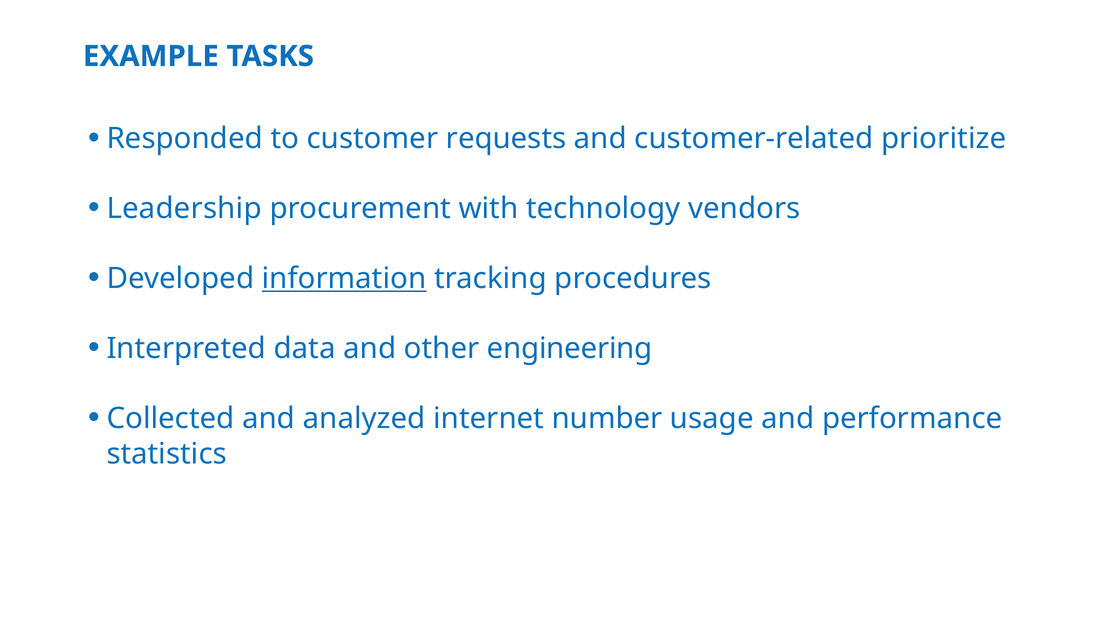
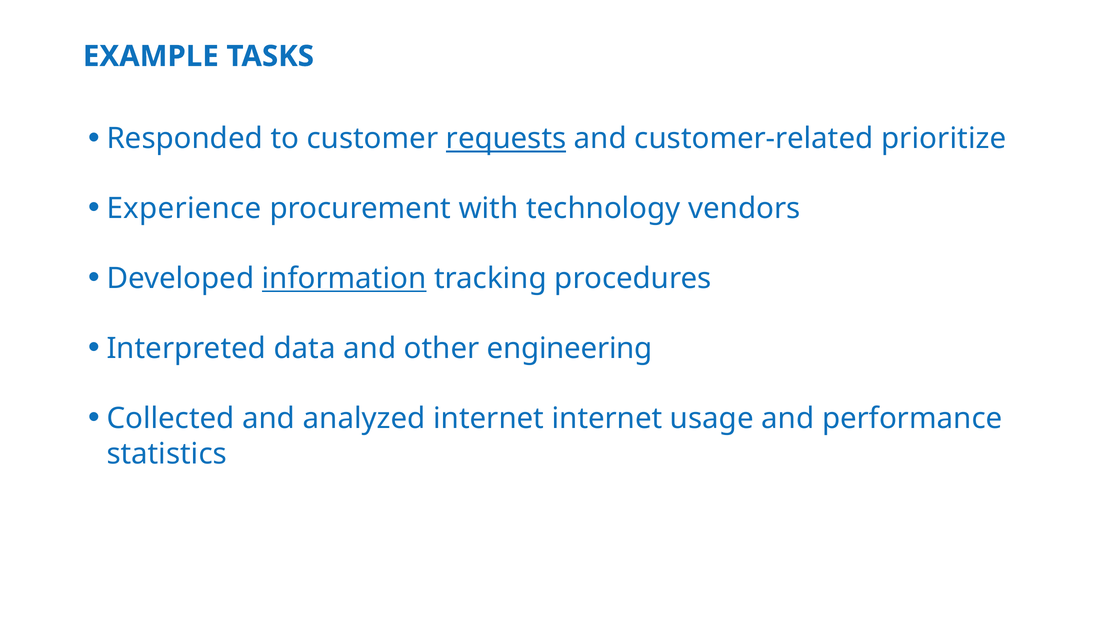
requests underline: none -> present
Leadership: Leadership -> Experience
internet number: number -> internet
